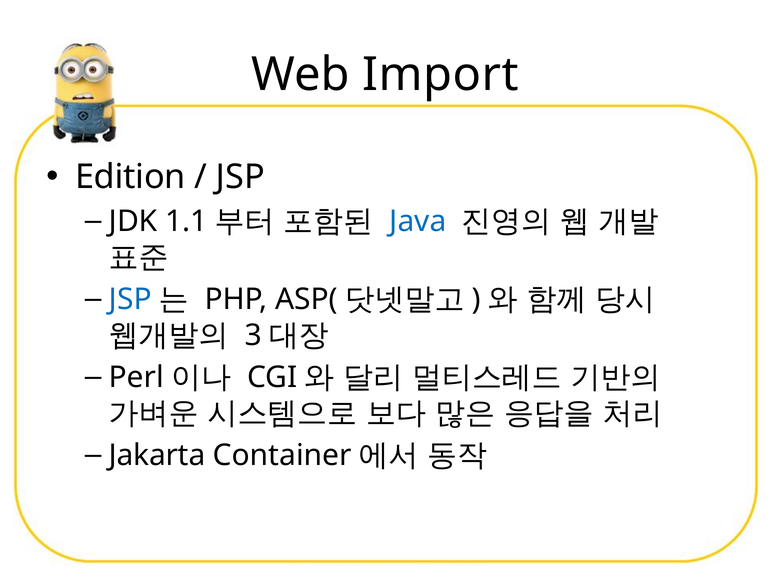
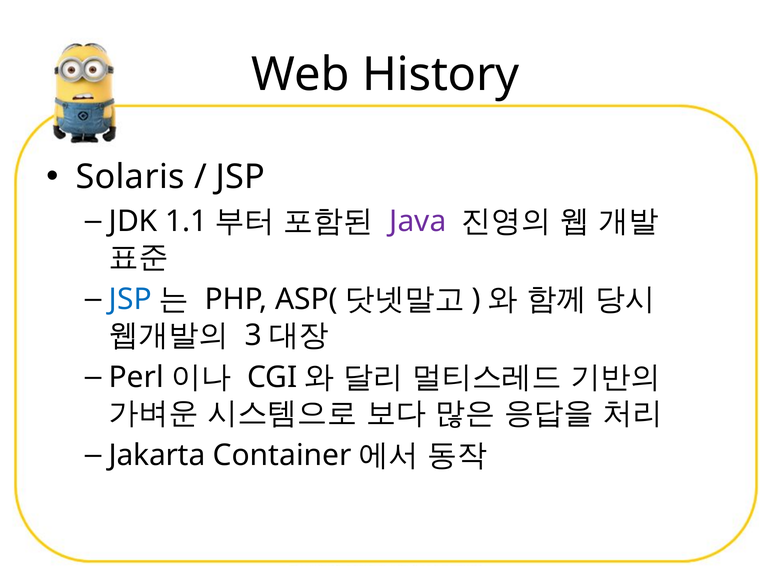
Import: Import -> History
Edition: Edition -> Solaris
Java colour: blue -> purple
